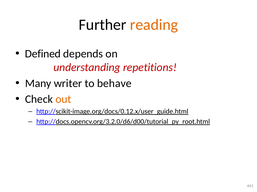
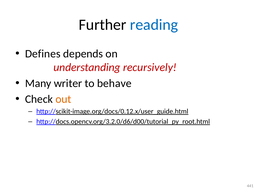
reading colour: orange -> blue
Defined: Defined -> Defines
repetitions: repetitions -> recursively
